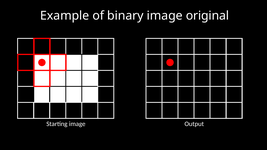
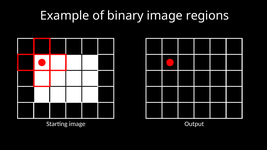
original: original -> regions
